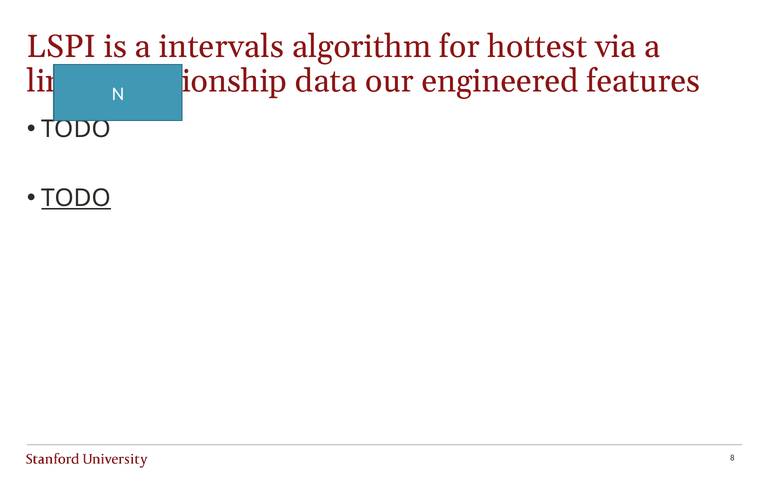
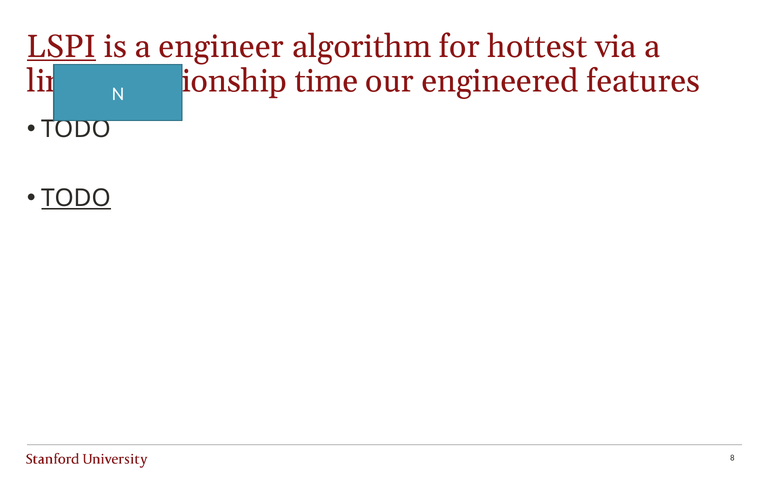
LSPI underline: none -> present
intervals: intervals -> engineer
data: data -> time
